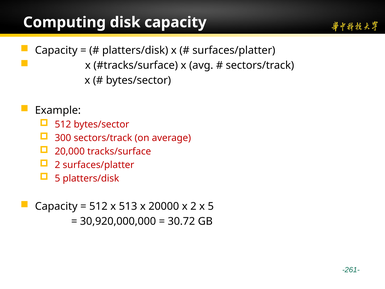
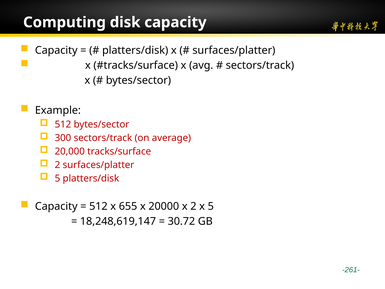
513: 513 -> 655
30,920,000,000: 30,920,000,000 -> 18,248,619,147
